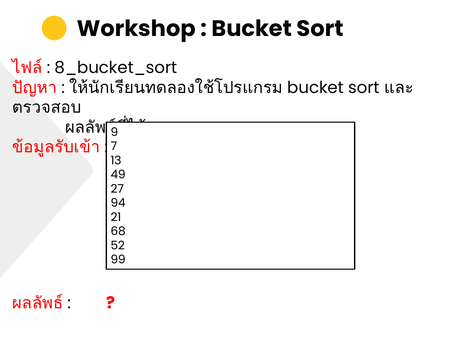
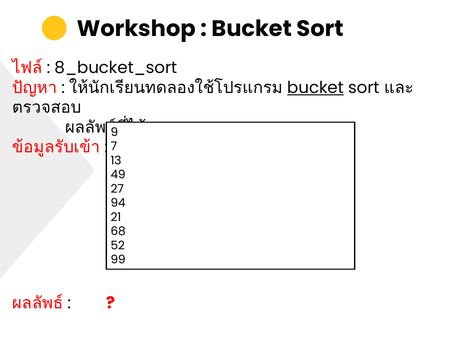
bucket at (316, 88) underline: none -> present
